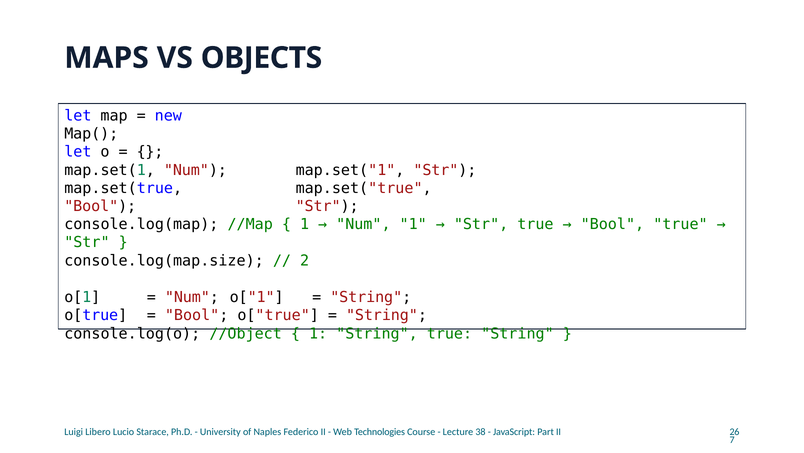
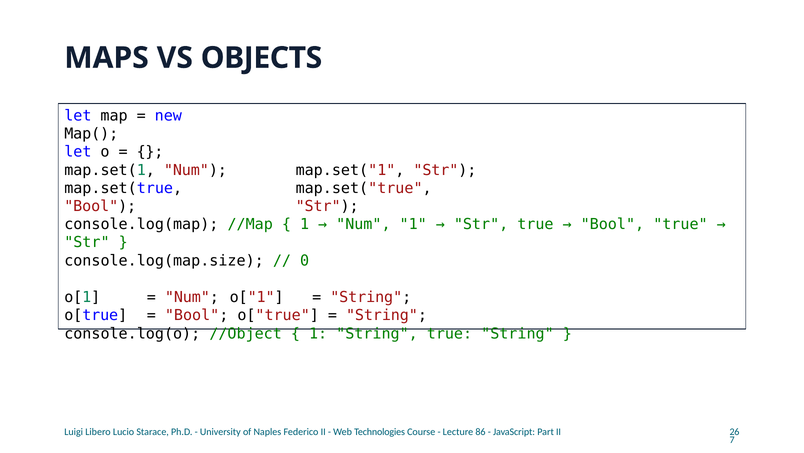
2: 2 -> 0
38: 38 -> 86
